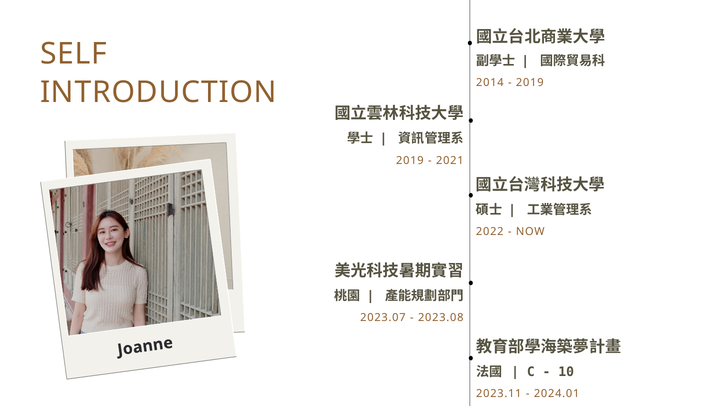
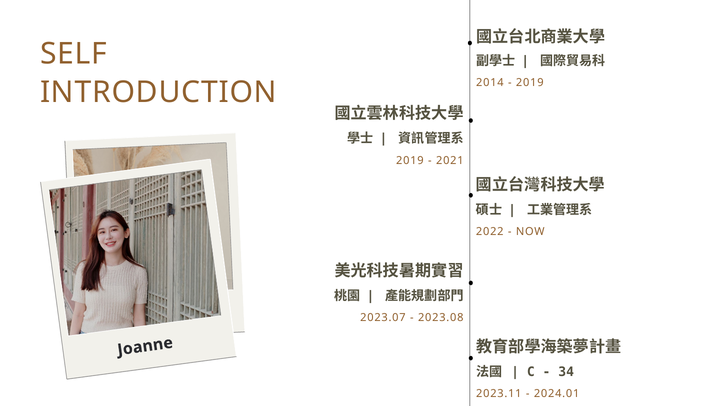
10: 10 -> 34
